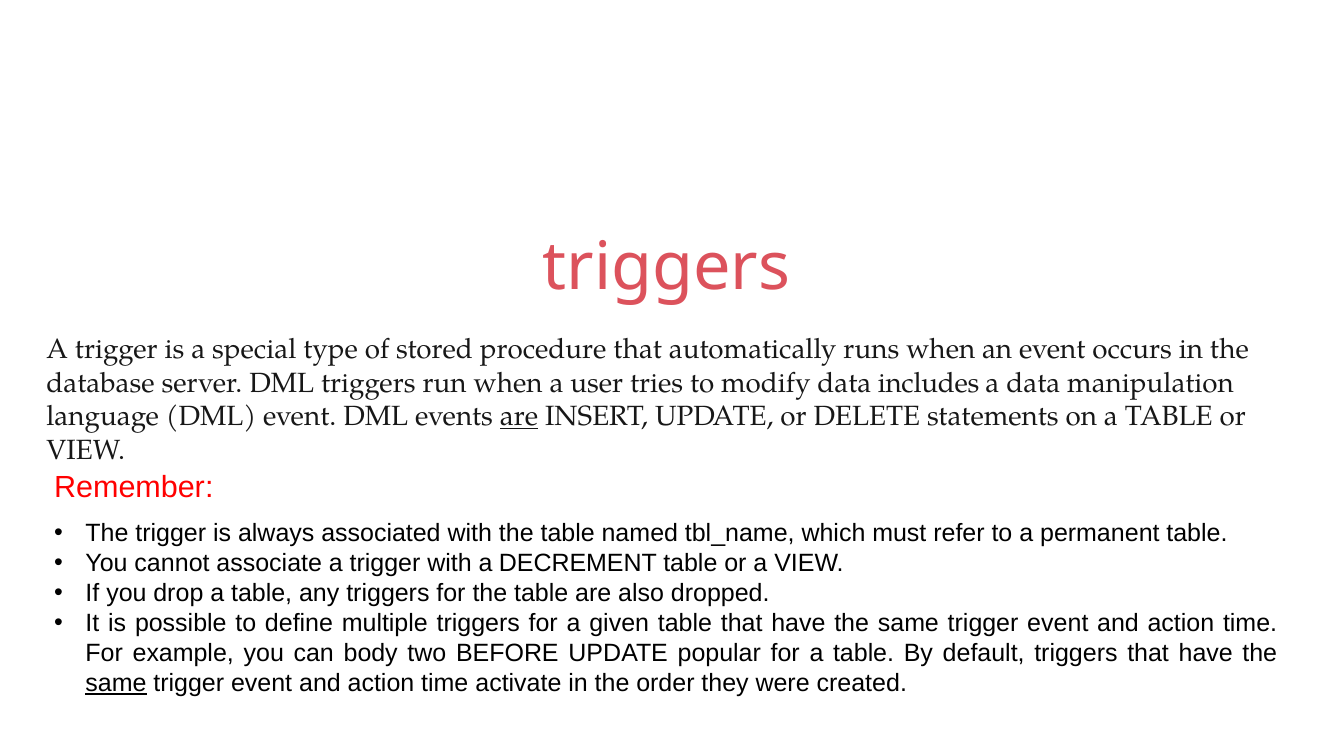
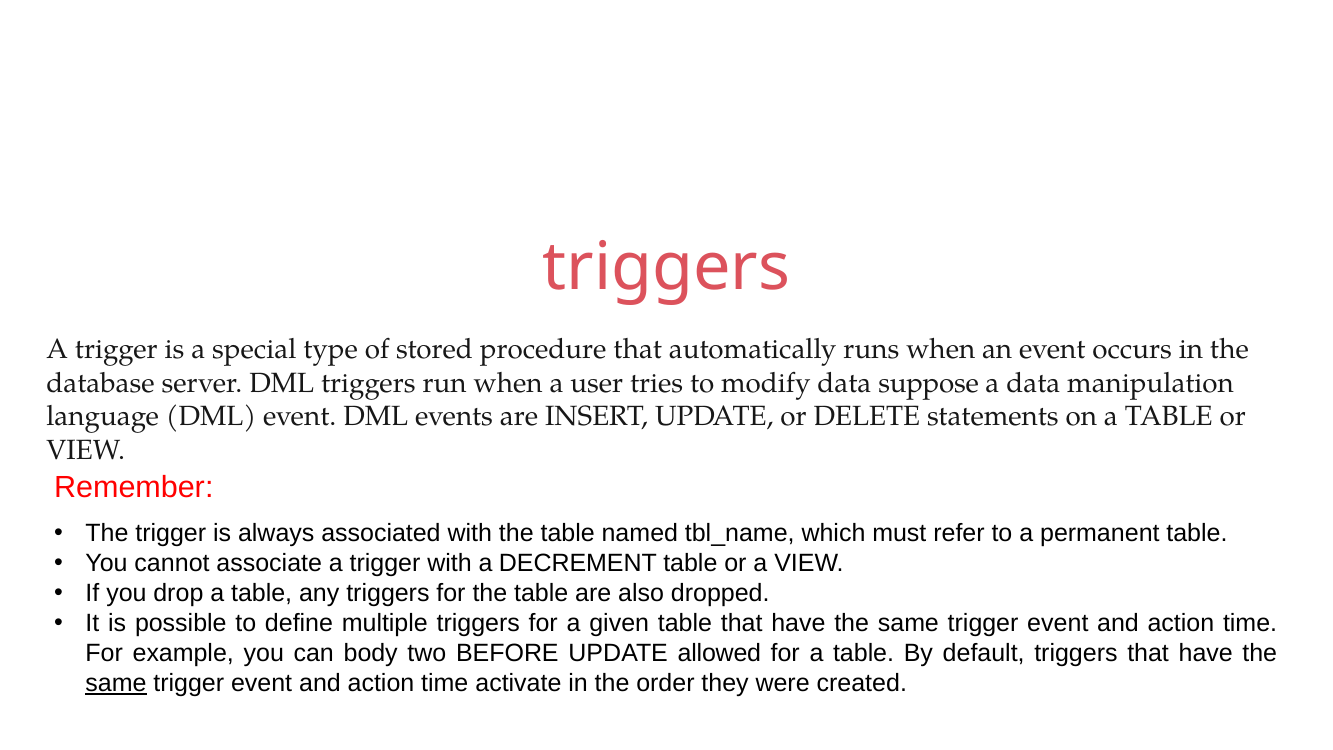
includes: includes -> suppose
are at (519, 416) underline: present -> none
popular: popular -> allowed
